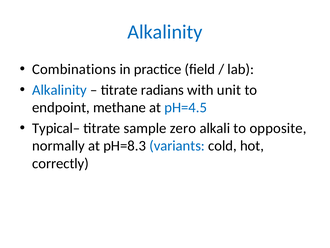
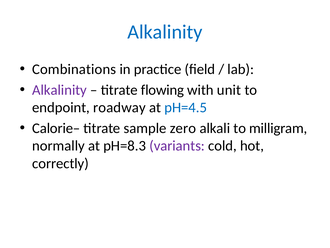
Alkalinity at (60, 90) colour: blue -> purple
radians: radians -> flowing
methane: methane -> roadway
Typical–: Typical– -> Calorie–
opposite: opposite -> milligram
variants colour: blue -> purple
